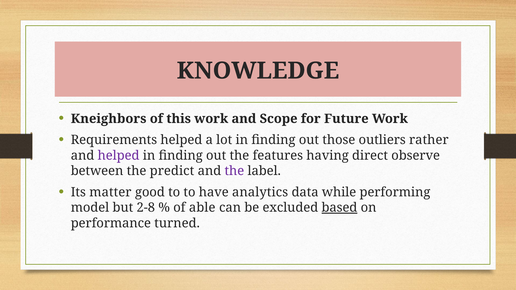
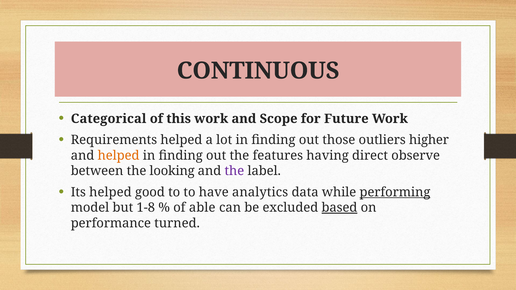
KNOWLEDGE: KNOWLEDGE -> CONTINUOUS
Kneighbors: Kneighbors -> Categorical
rather: rather -> higher
helped at (119, 156) colour: purple -> orange
predict: predict -> looking
Its matter: matter -> helped
performing underline: none -> present
2-8: 2-8 -> 1-8
